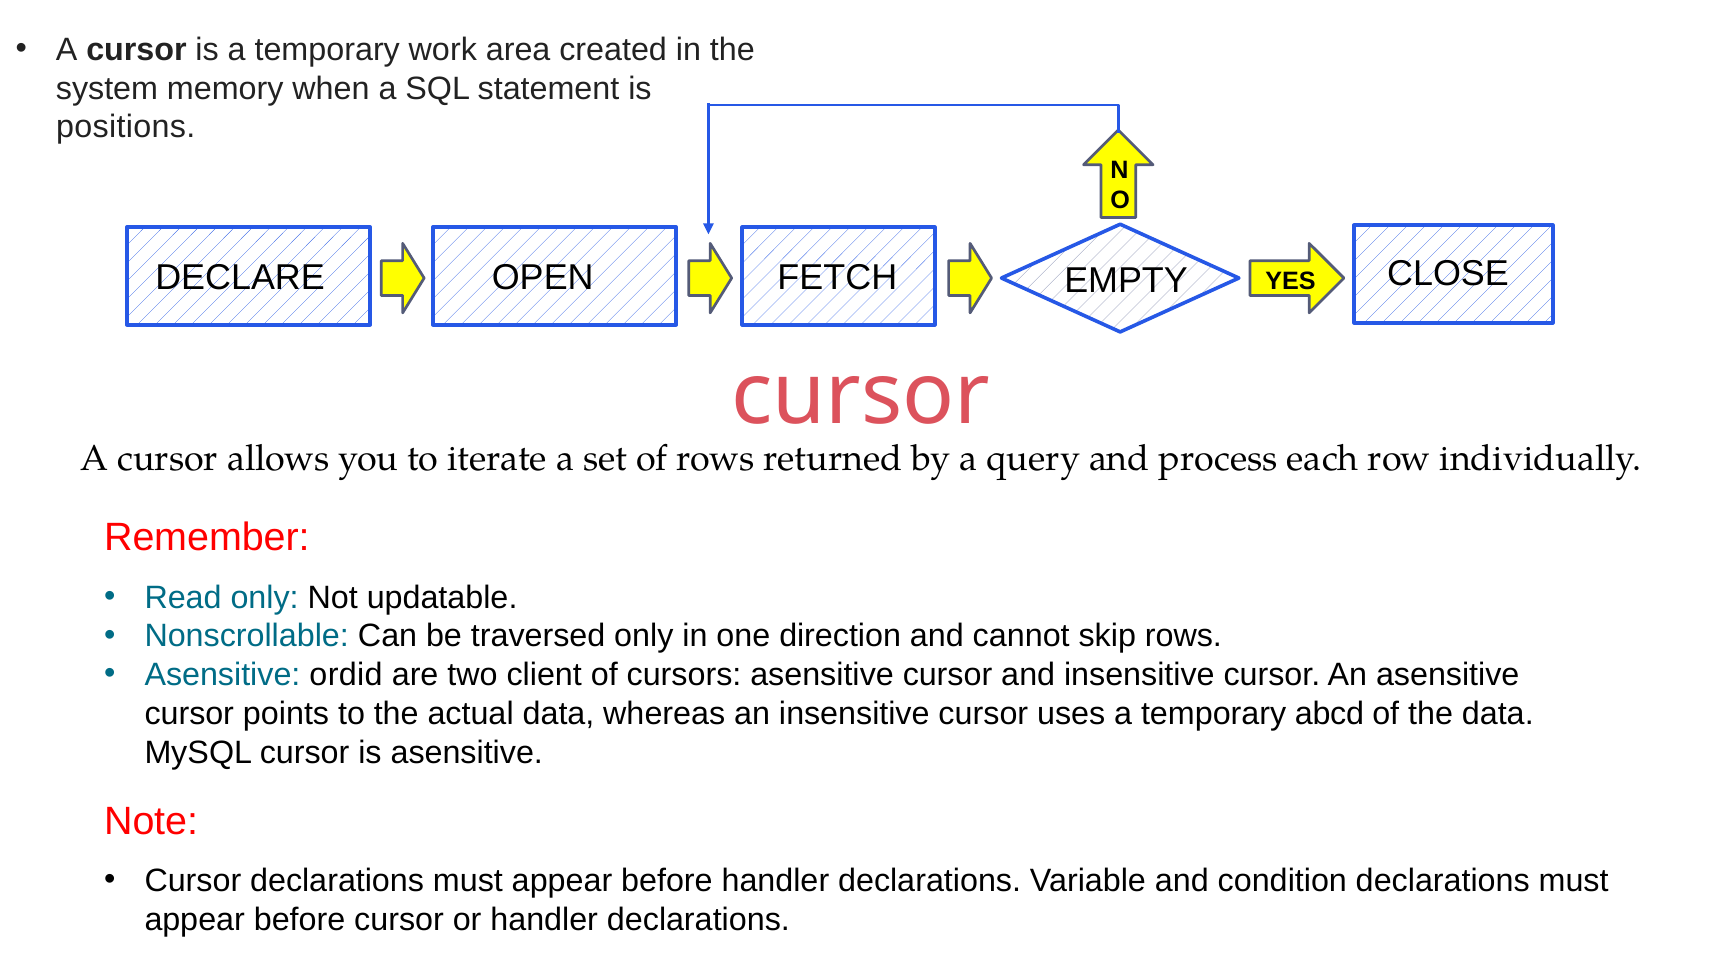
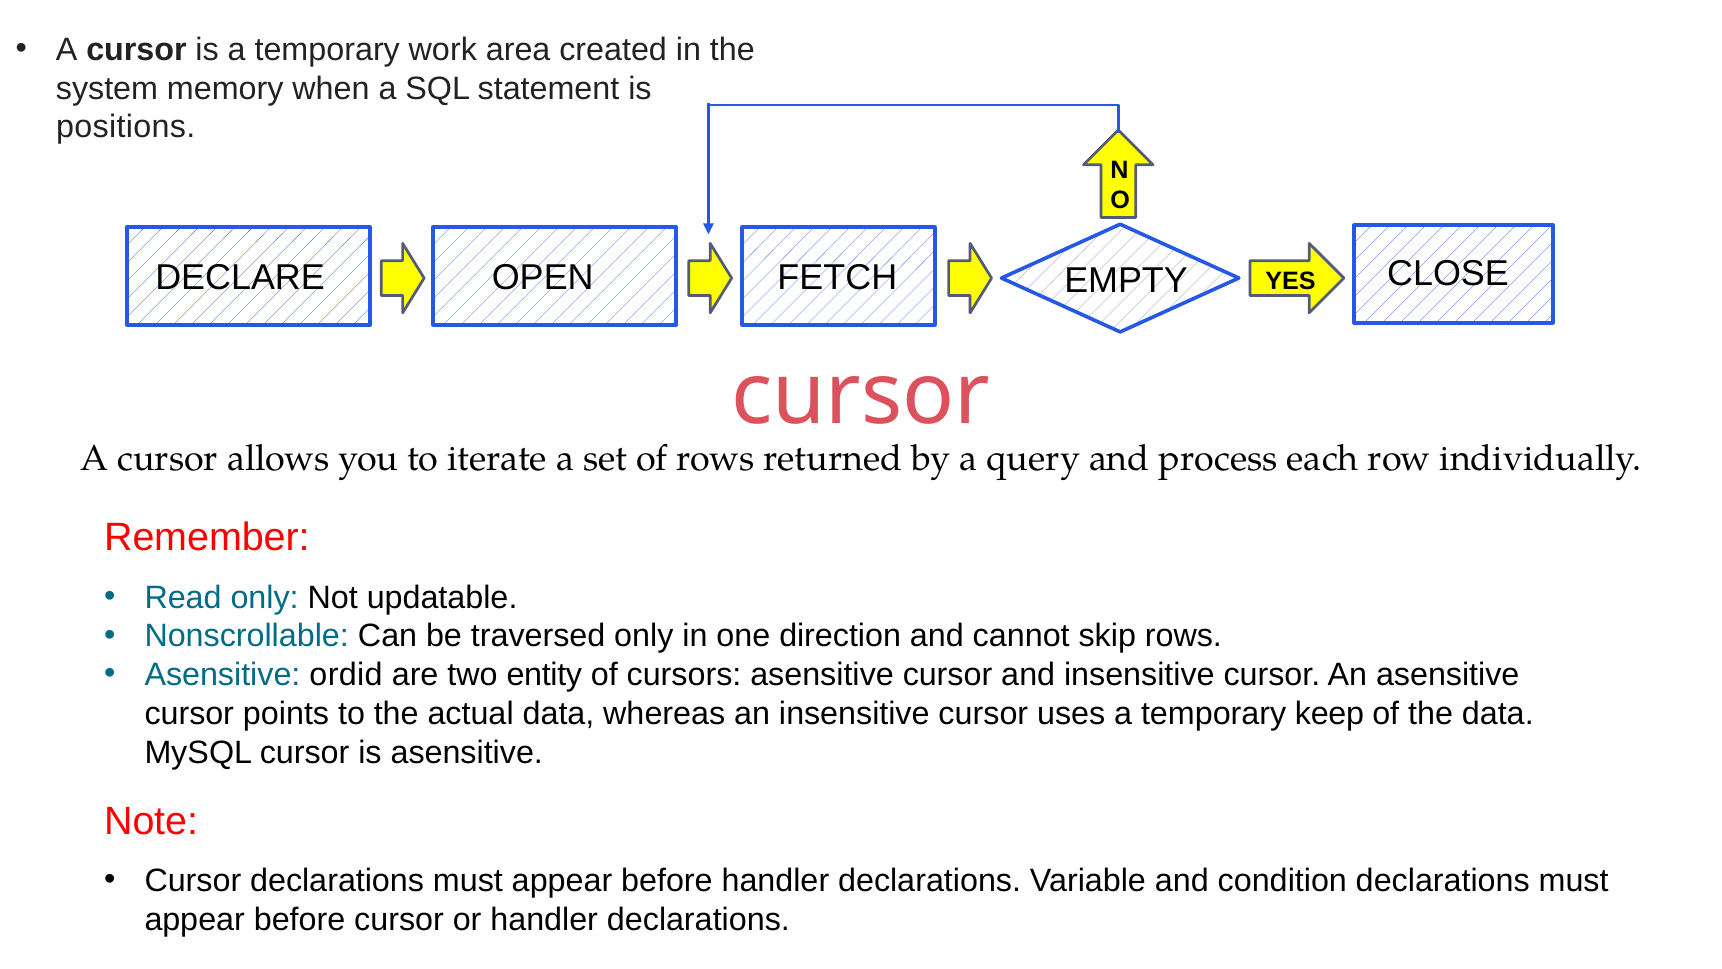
client: client -> entity
abcd: abcd -> keep
